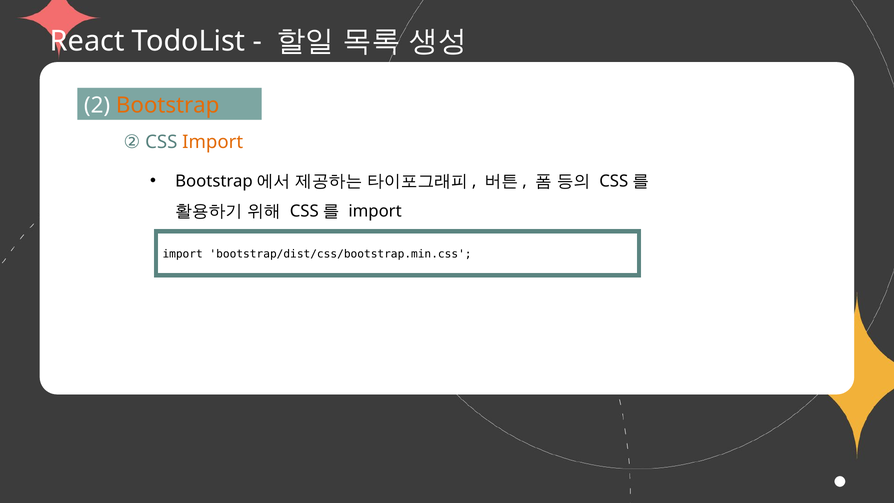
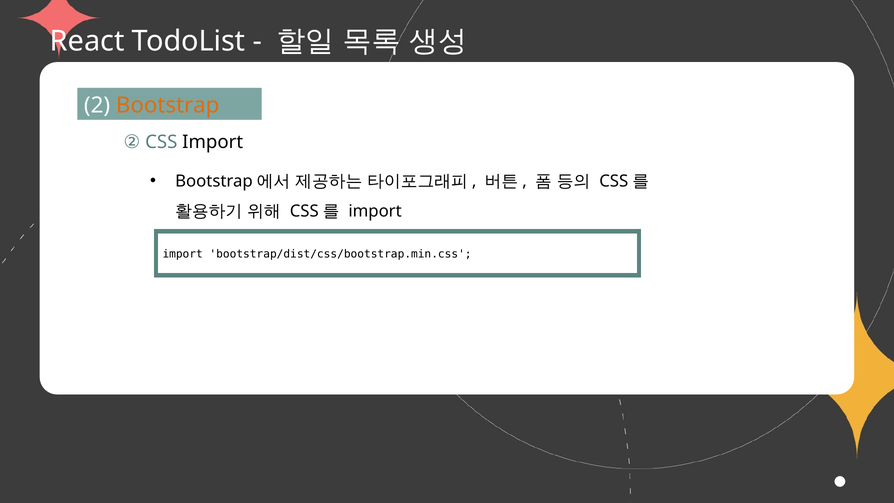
Import at (213, 142) colour: orange -> black
